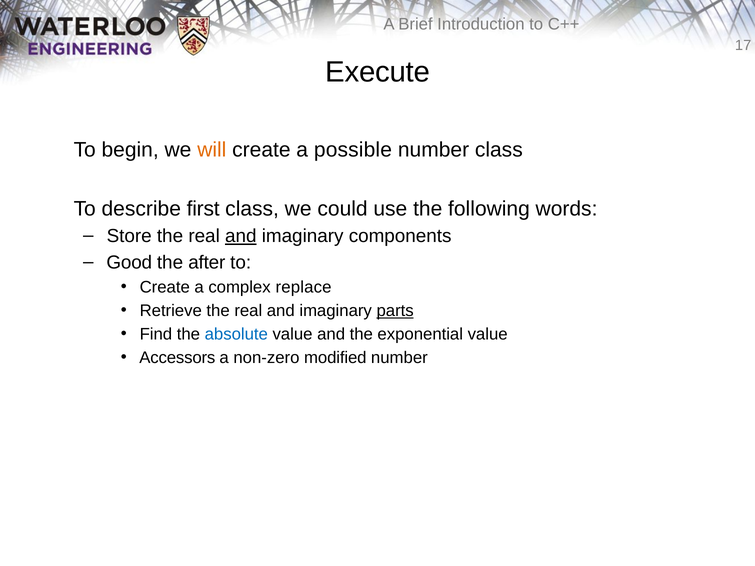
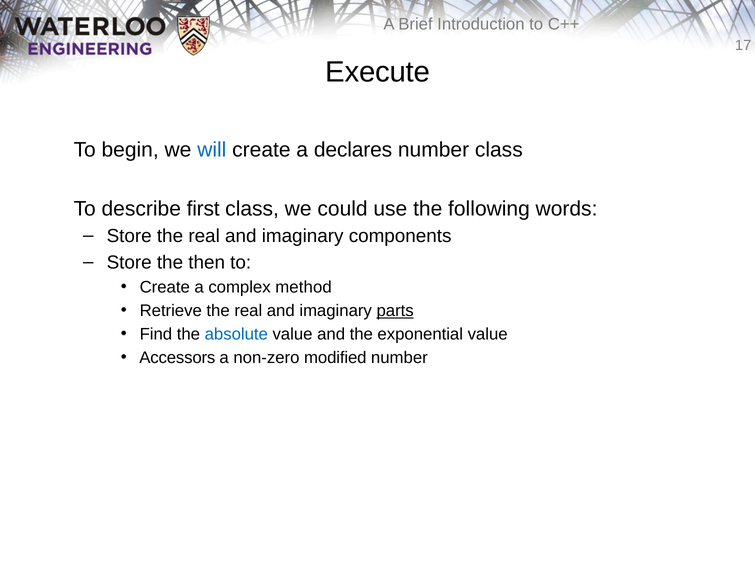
will colour: orange -> blue
possible: possible -> declares
and at (241, 236) underline: present -> none
Good at (129, 263): Good -> Store
after: after -> then
replace: replace -> method
